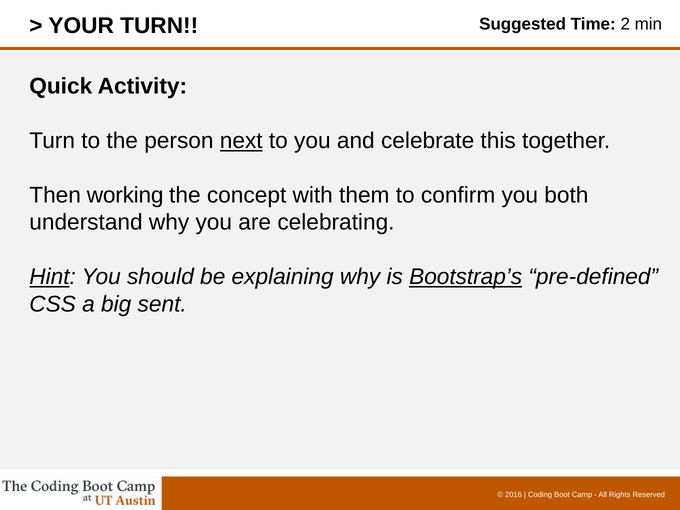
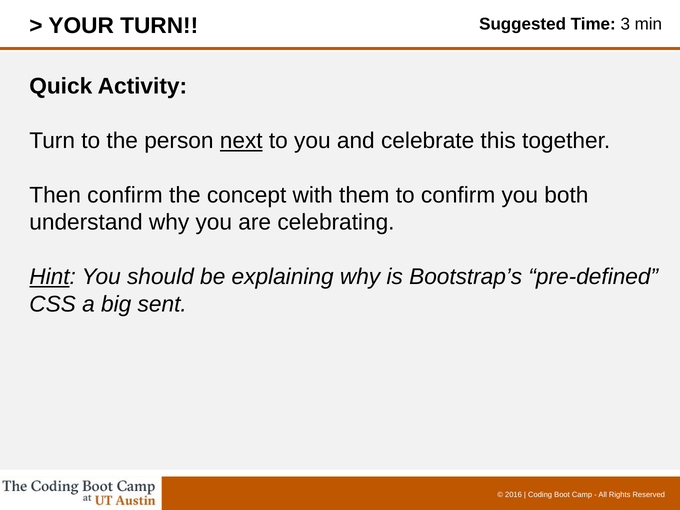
2: 2 -> 3
Then working: working -> confirm
Bootstrap’s underline: present -> none
